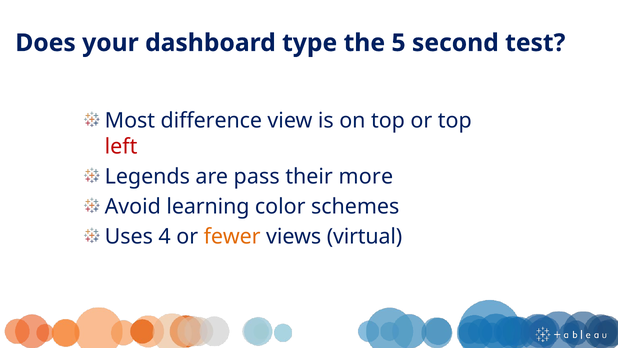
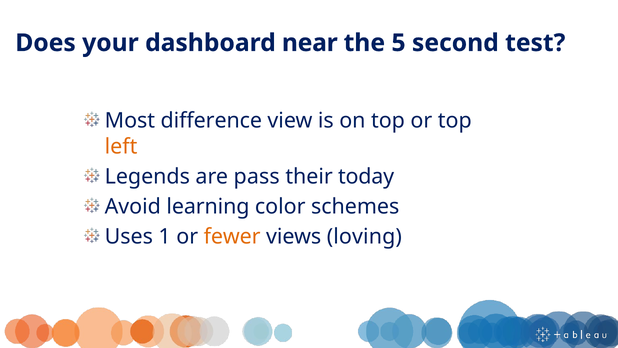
type: type -> near
left colour: red -> orange
more: more -> today
4: 4 -> 1
virtual: virtual -> loving
